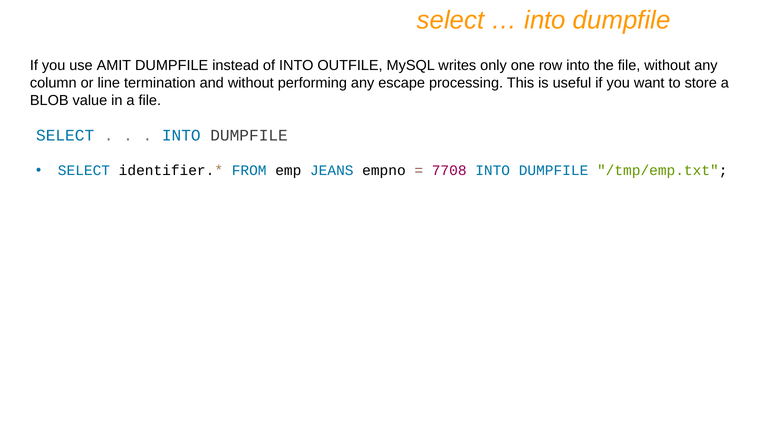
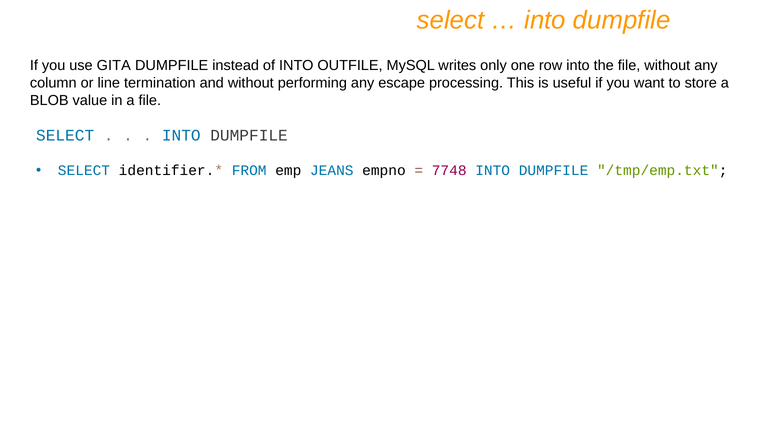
AMIT: AMIT -> GITA
7708: 7708 -> 7748
